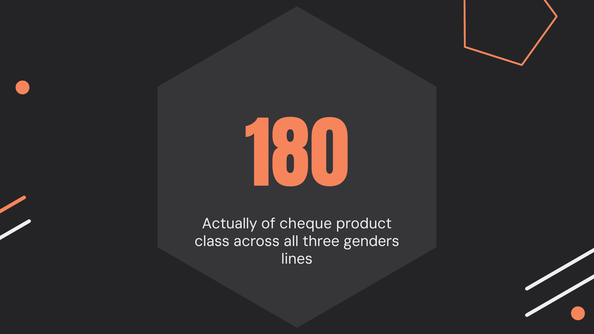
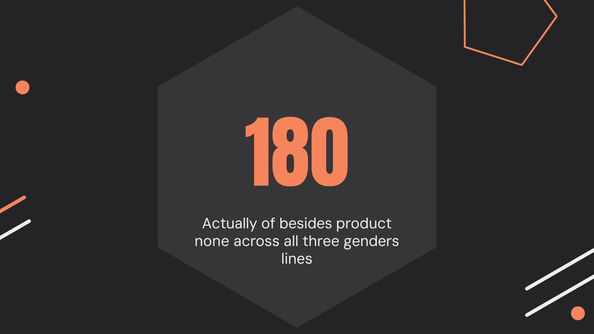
cheque: cheque -> besides
class: class -> none
